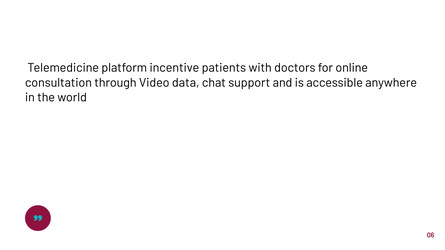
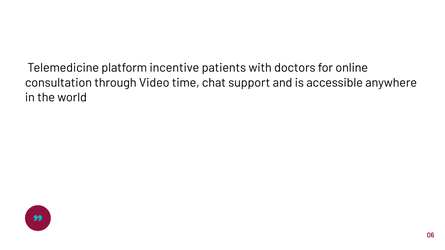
data: data -> time
